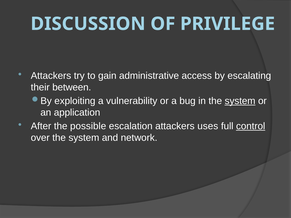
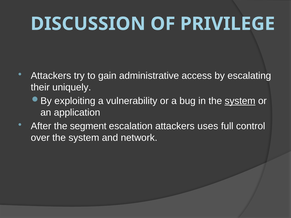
between: between -> uniquely
possible: possible -> segment
control underline: present -> none
